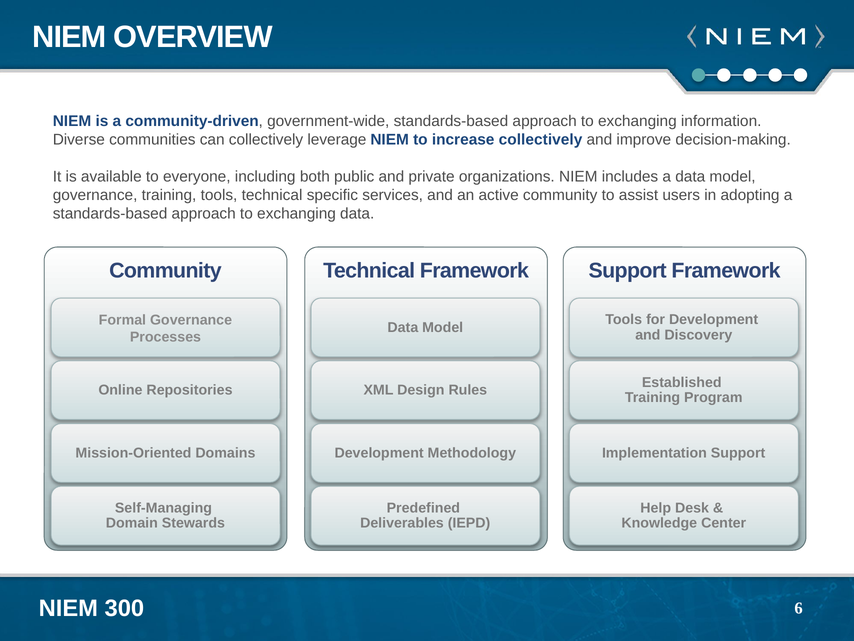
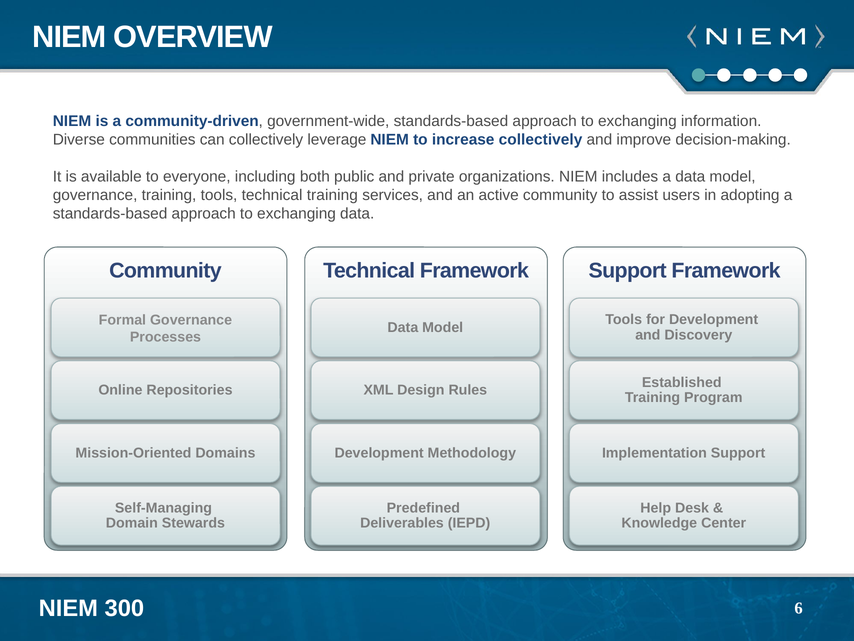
technical specific: specific -> training
